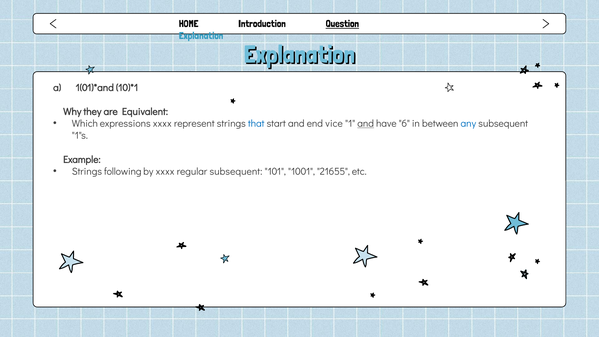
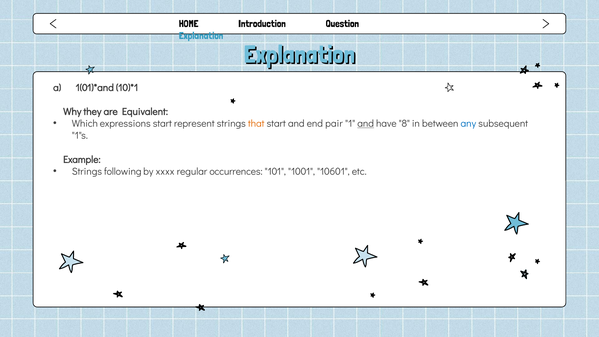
Question underline: present -> none
expressions xxxx: xxxx -> start
that colour: blue -> orange
vice: vice -> pair
6: 6 -> 8
regular subsequent: subsequent -> occurrences
21655: 21655 -> 10601
